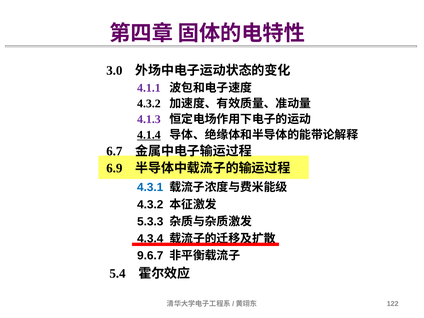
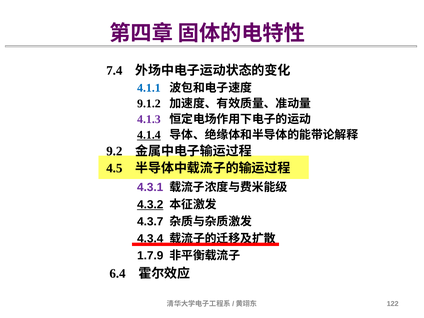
3.0: 3.0 -> 7.4
4.1.1 colour: purple -> blue
4.3.2 at (149, 104): 4.3.2 -> 9.1.2
6.7: 6.7 -> 9.2
6.9: 6.9 -> 4.5
4.3.1 colour: blue -> purple
4.3.2 at (150, 205) underline: none -> present
5.3.3: 5.3.3 -> 4.3.7
9.6.7: 9.6.7 -> 1.7.9
5.4: 5.4 -> 6.4
